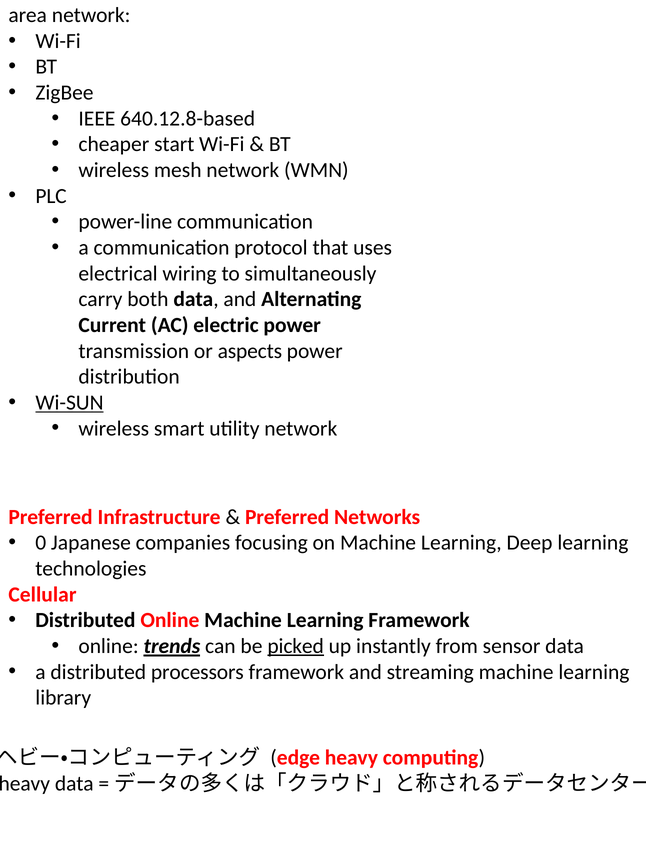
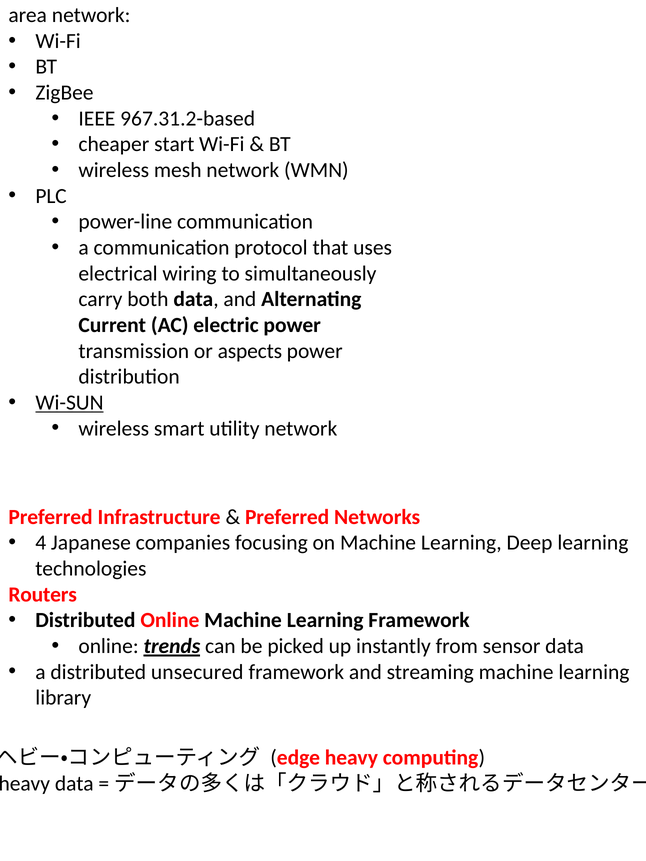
640.12.8-based: 640.12.8-based -> 967.31.2-based
0: 0 -> 4
Cellular: Cellular -> Routers
picked underline: present -> none
processors: processors -> unsecured
